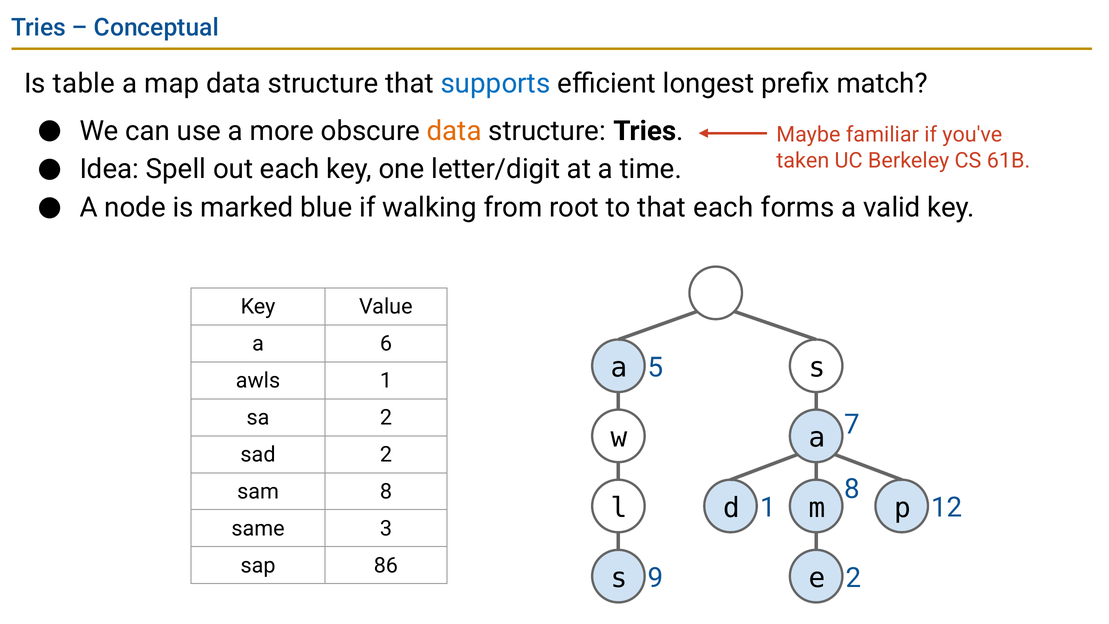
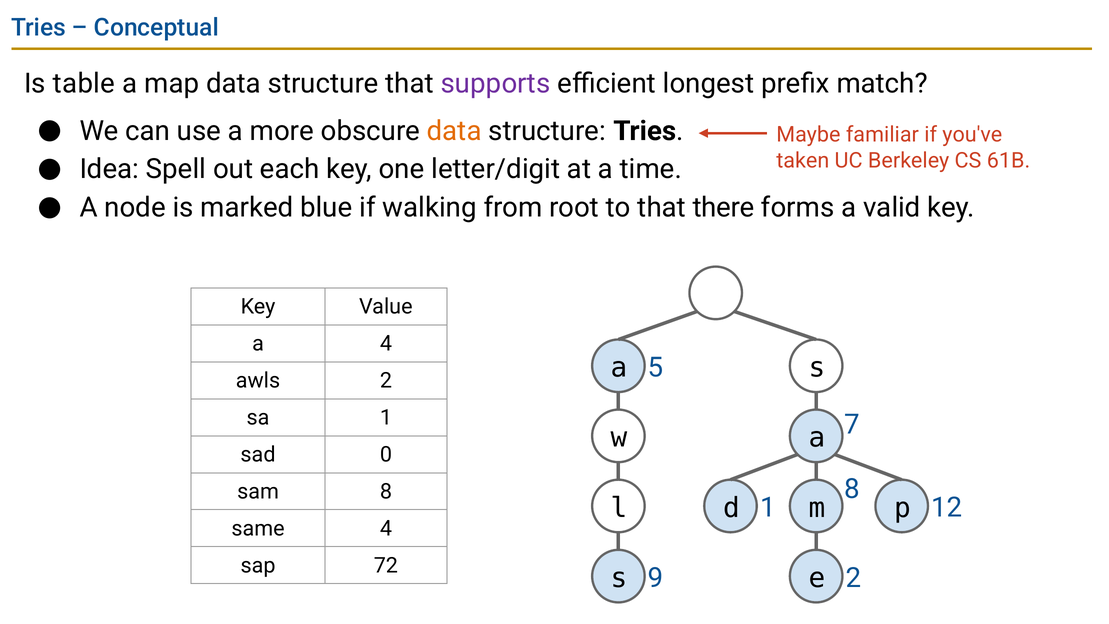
supports colour: blue -> purple
that each: each -> there
a 6: 6 -> 4
awls 1: 1 -> 2
sa 2: 2 -> 1
sad 2: 2 -> 0
same 3: 3 -> 4
86: 86 -> 72
